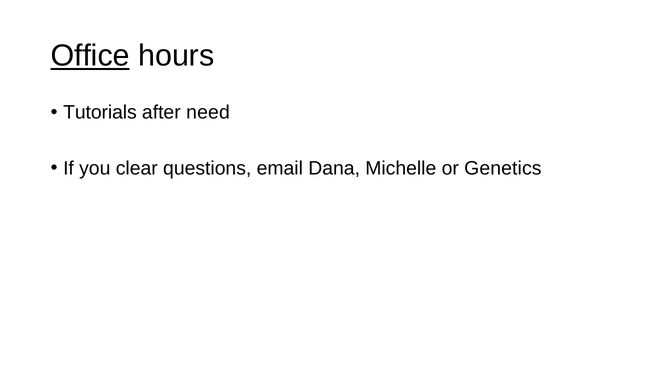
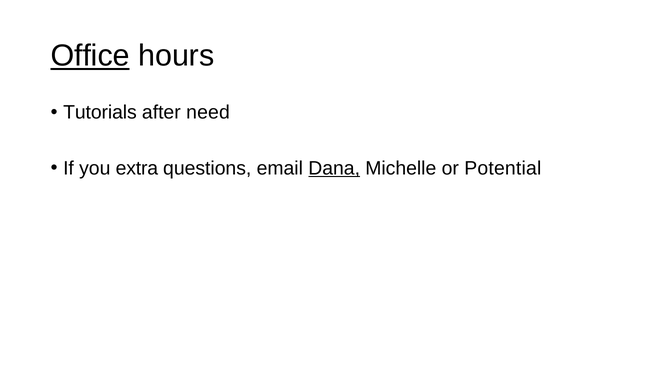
clear: clear -> extra
Dana underline: none -> present
Genetics: Genetics -> Potential
